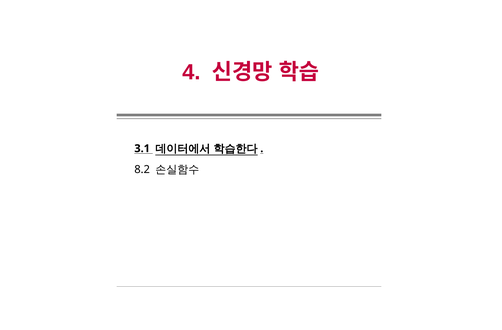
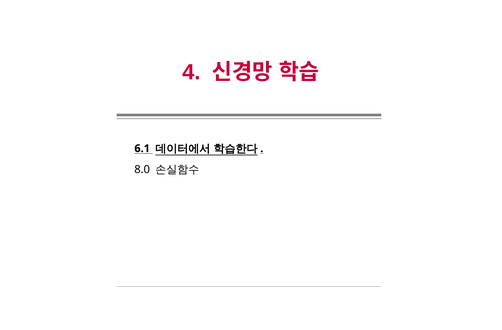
3.1: 3.1 -> 6.1
8.2: 8.2 -> 8.0
